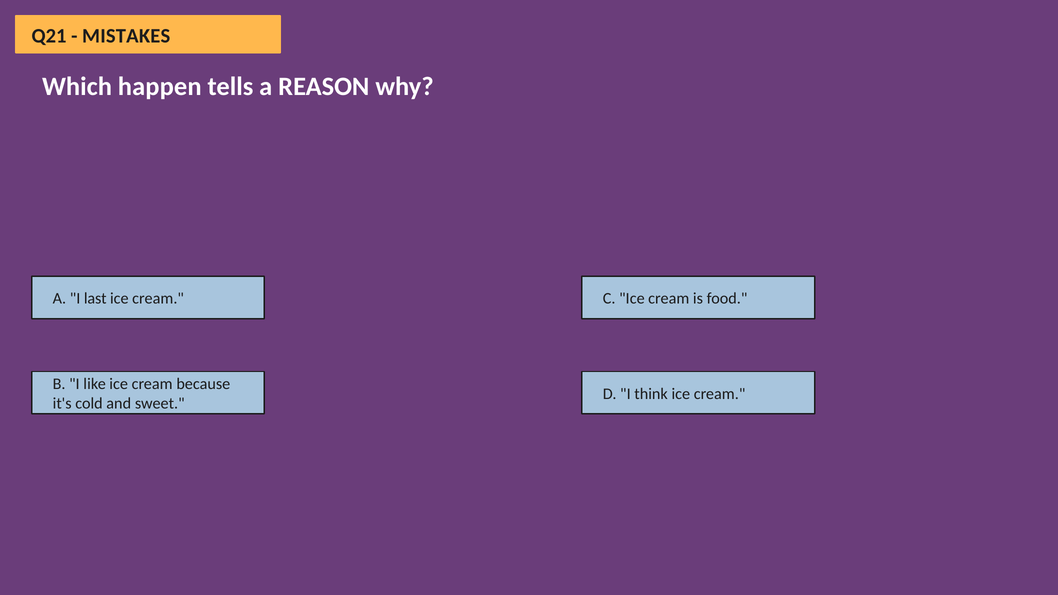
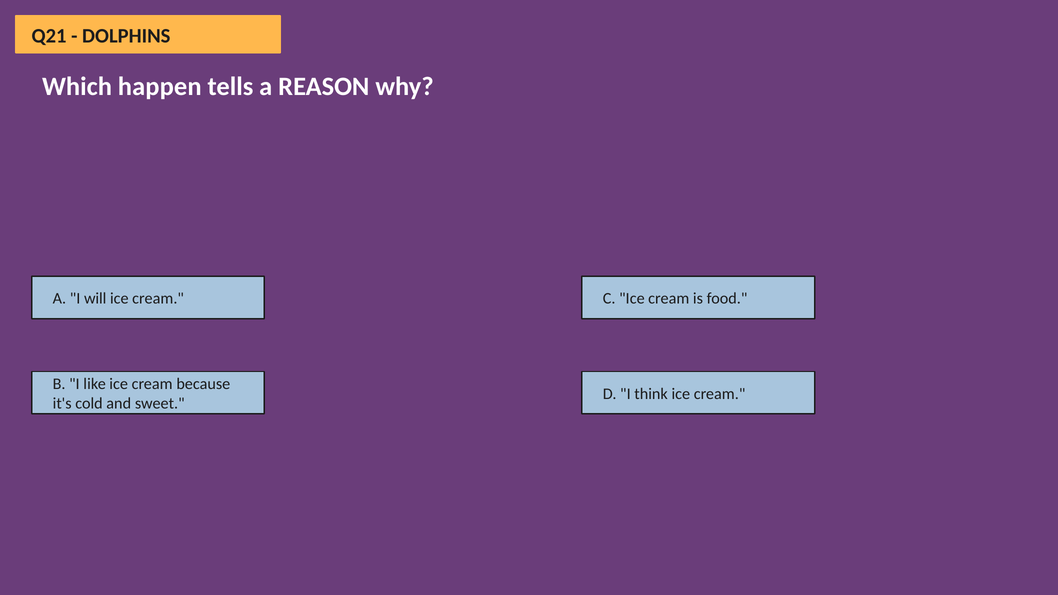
MISTAKES: MISTAKES -> DOLPHINS
last: last -> will
